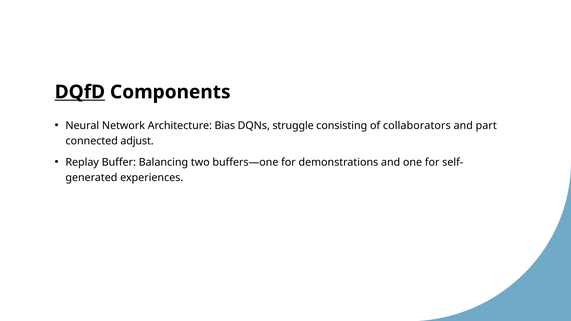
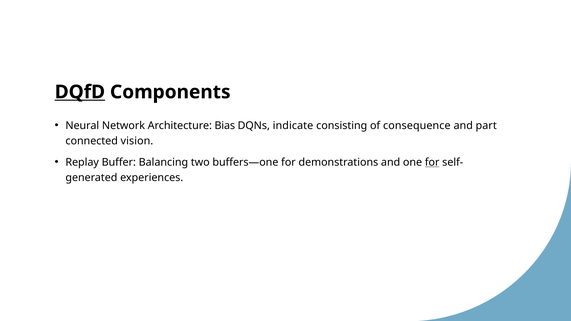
struggle: struggle -> indicate
collaborators: collaborators -> consequence
adjust: adjust -> vision
for at (432, 162) underline: none -> present
